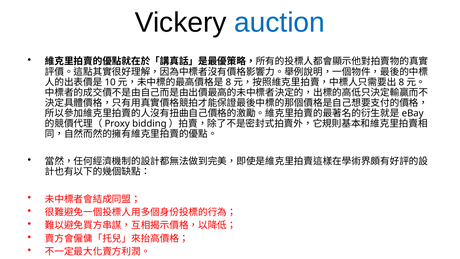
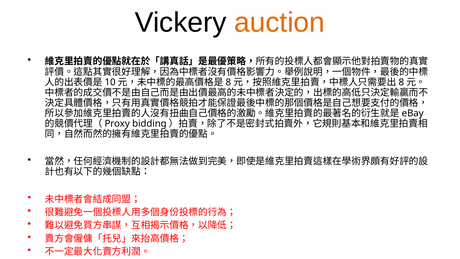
auction colour: blue -> orange
